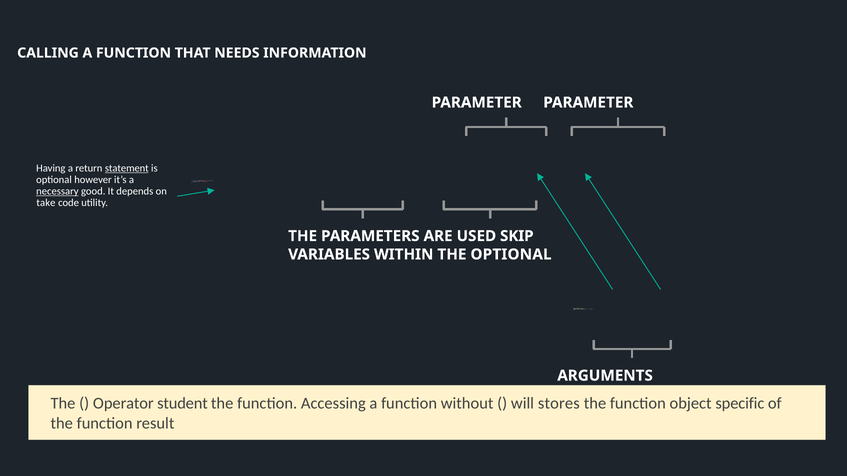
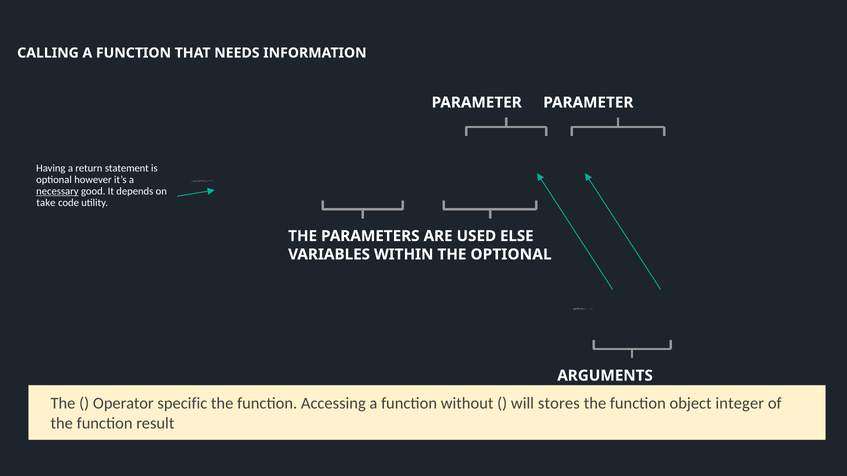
statement underline: present -> none
SKIP: SKIP -> ELSE
student: student -> specific
specific: specific -> integer
